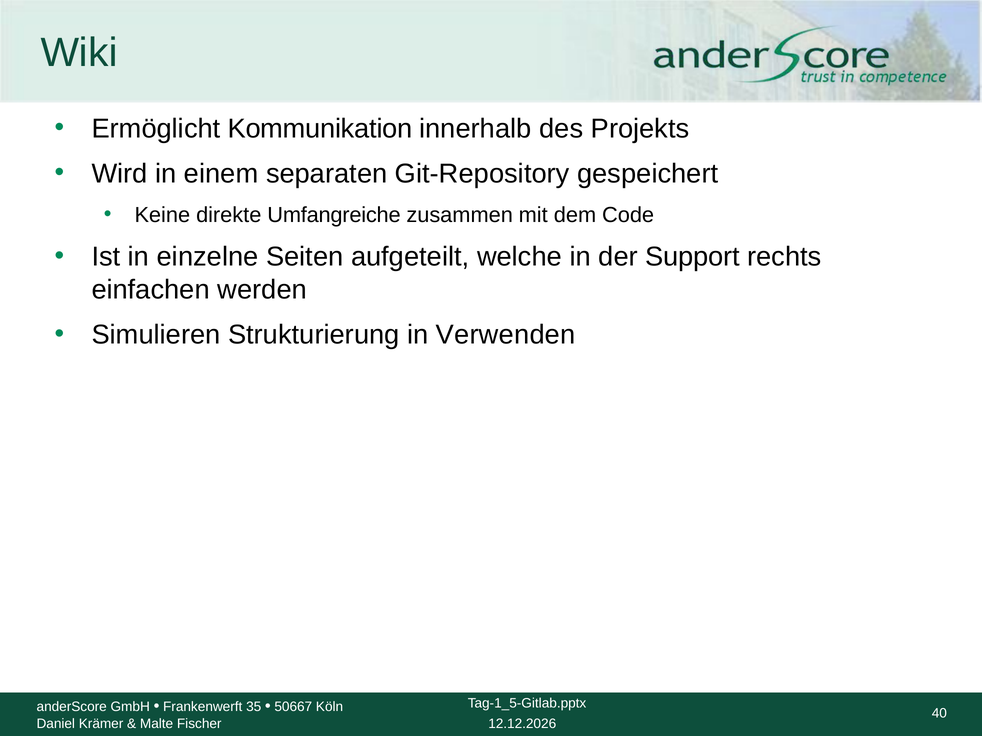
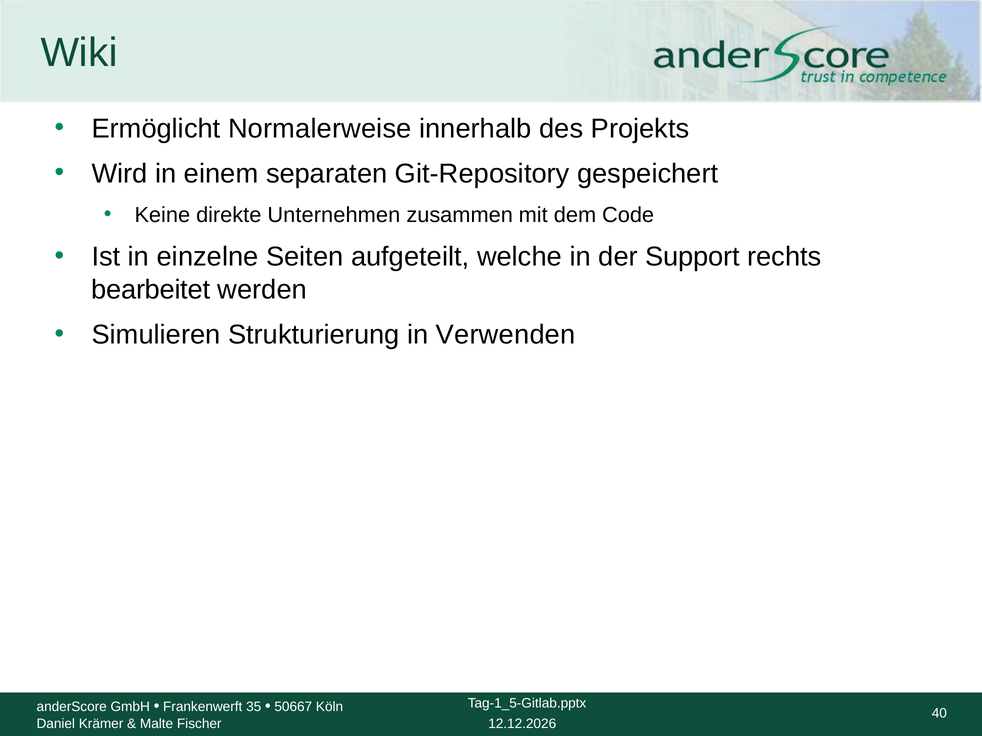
Kommunikation: Kommunikation -> Normalerweise
Umfangreiche: Umfangreiche -> Unternehmen
einfachen: einfachen -> bearbeitet
